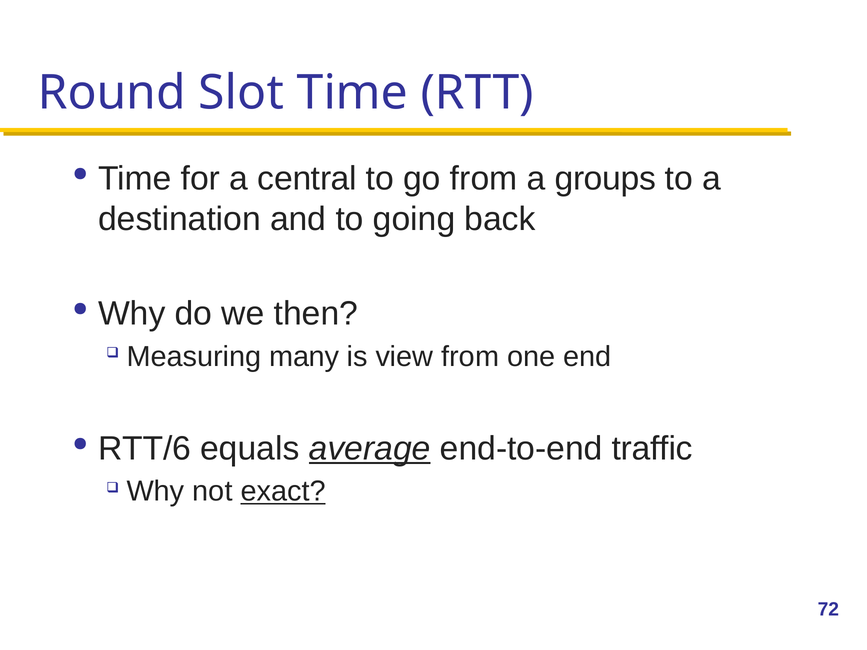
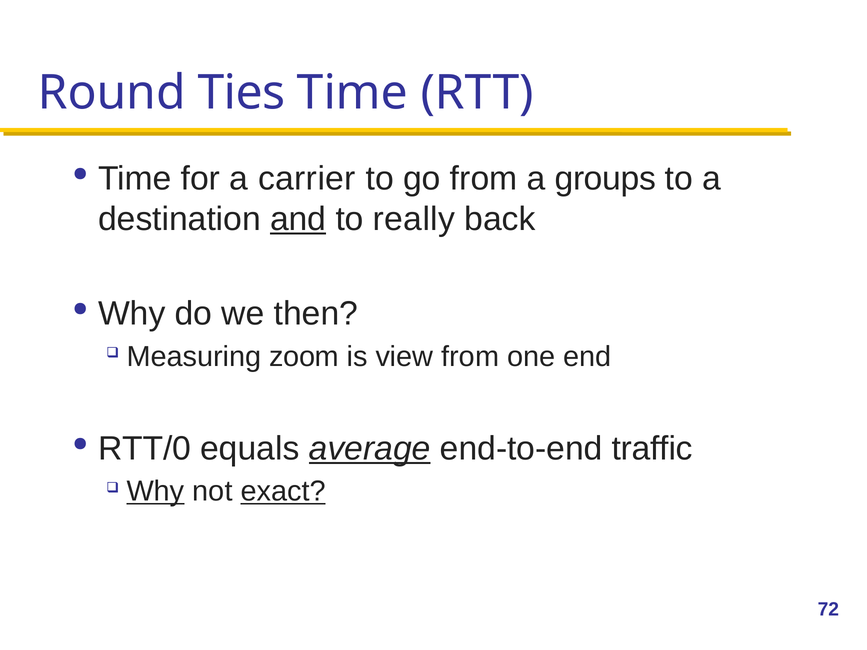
Slot: Slot -> Ties
central: central -> carrier
and underline: none -> present
going: going -> really
many: many -> zoom
RTT/6: RTT/6 -> RTT/0
Why at (155, 492) underline: none -> present
